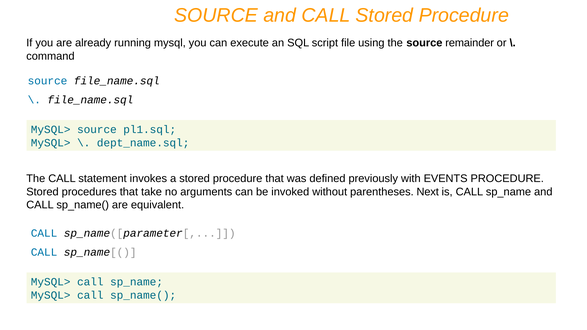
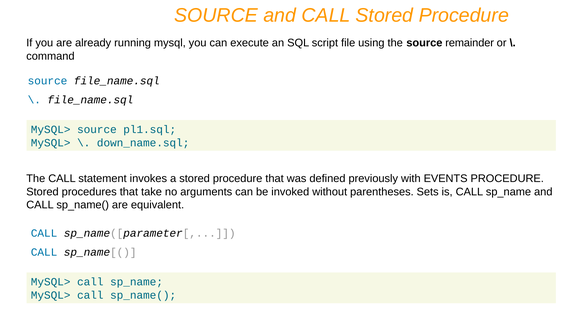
dept_name.sql: dept_name.sql -> down_name.sql
Next: Next -> Sets
